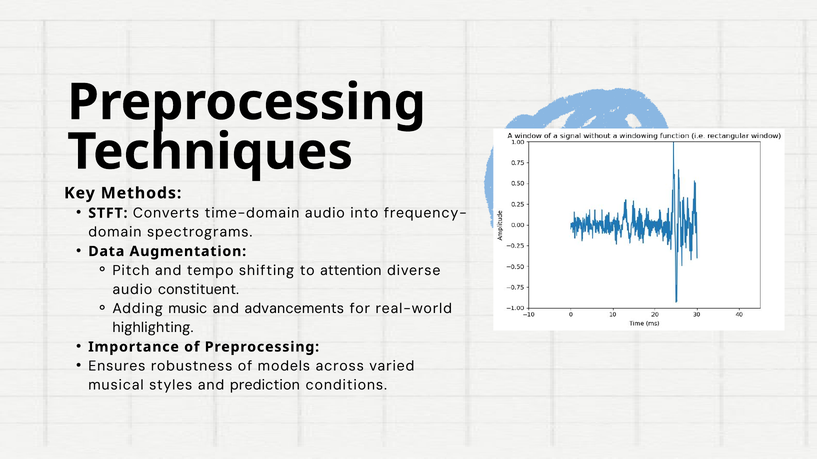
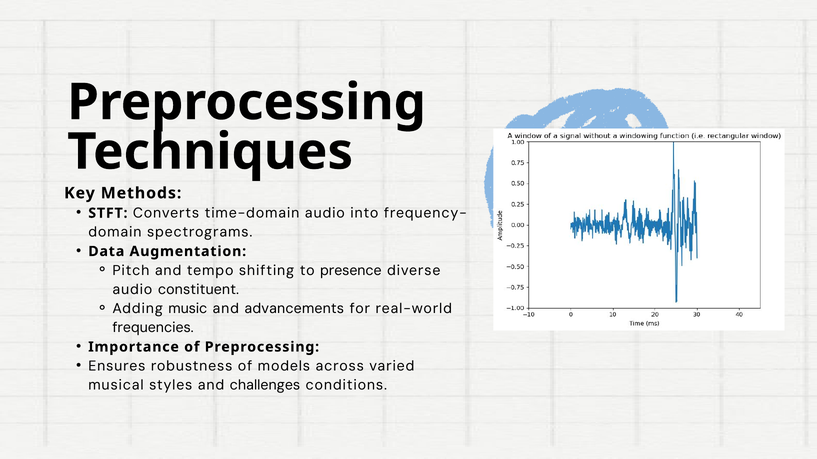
attention: attention -> presence
highlighting: highlighting -> frequencies
prediction: prediction -> challenges
